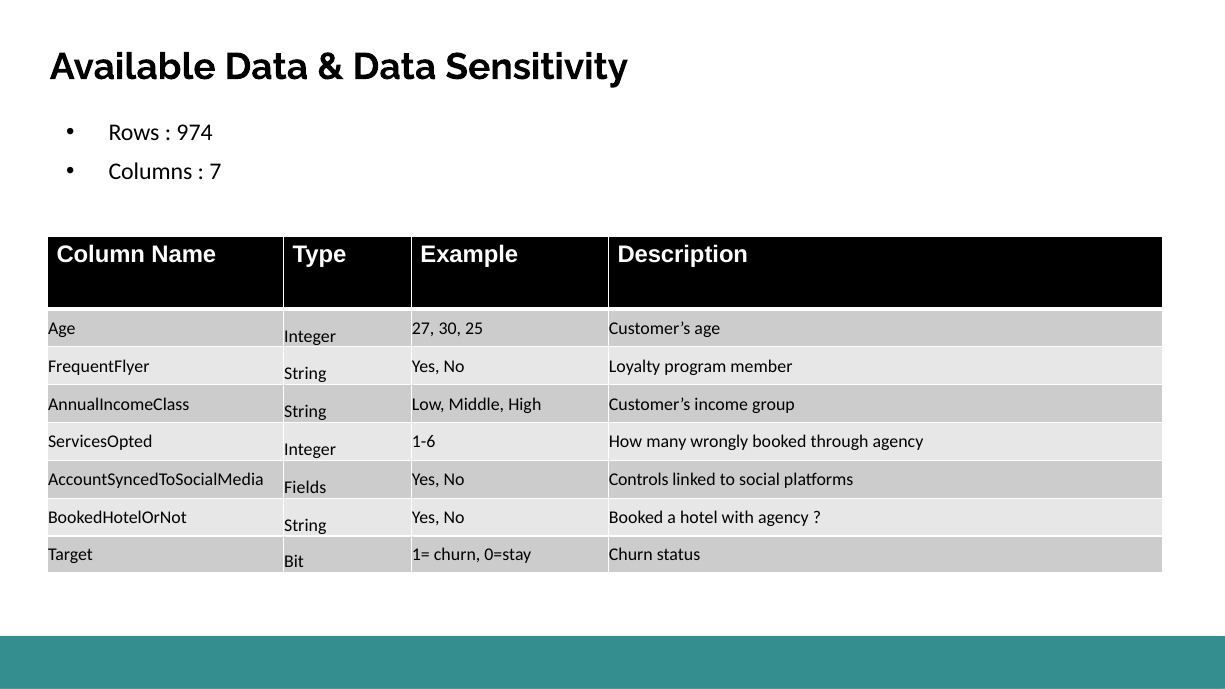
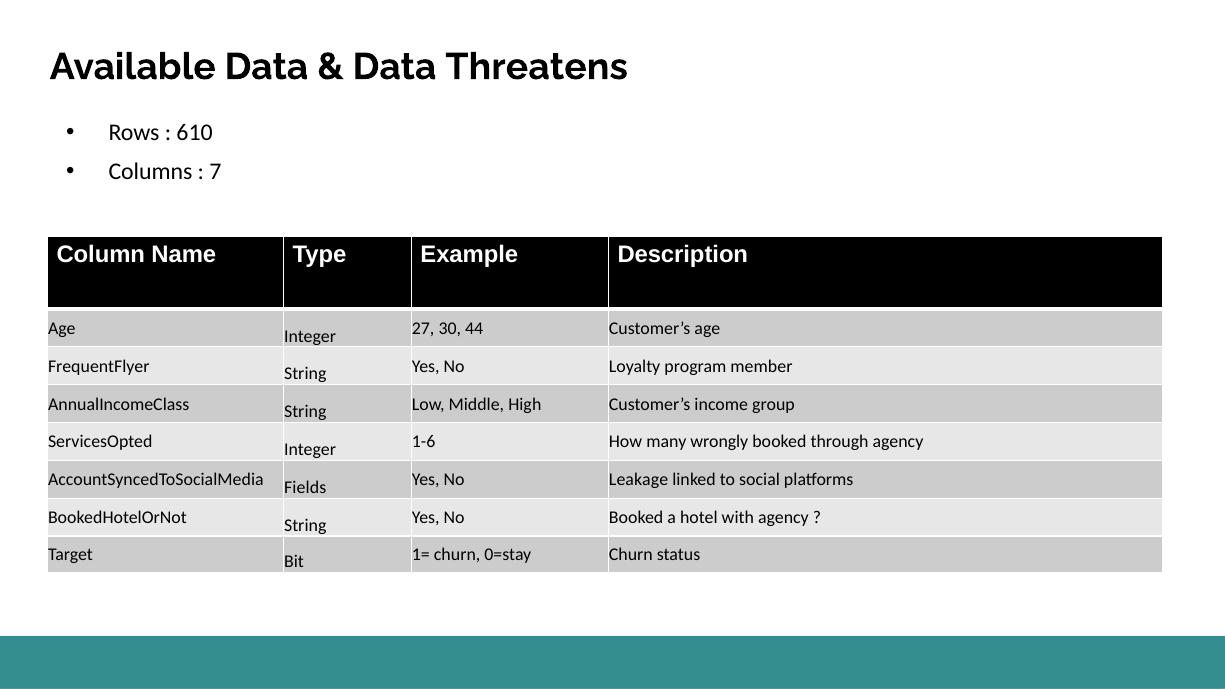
Sensitivity: Sensitivity -> Threatens
974: 974 -> 610
25: 25 -> 44
Controls: Controls -> Leakage
